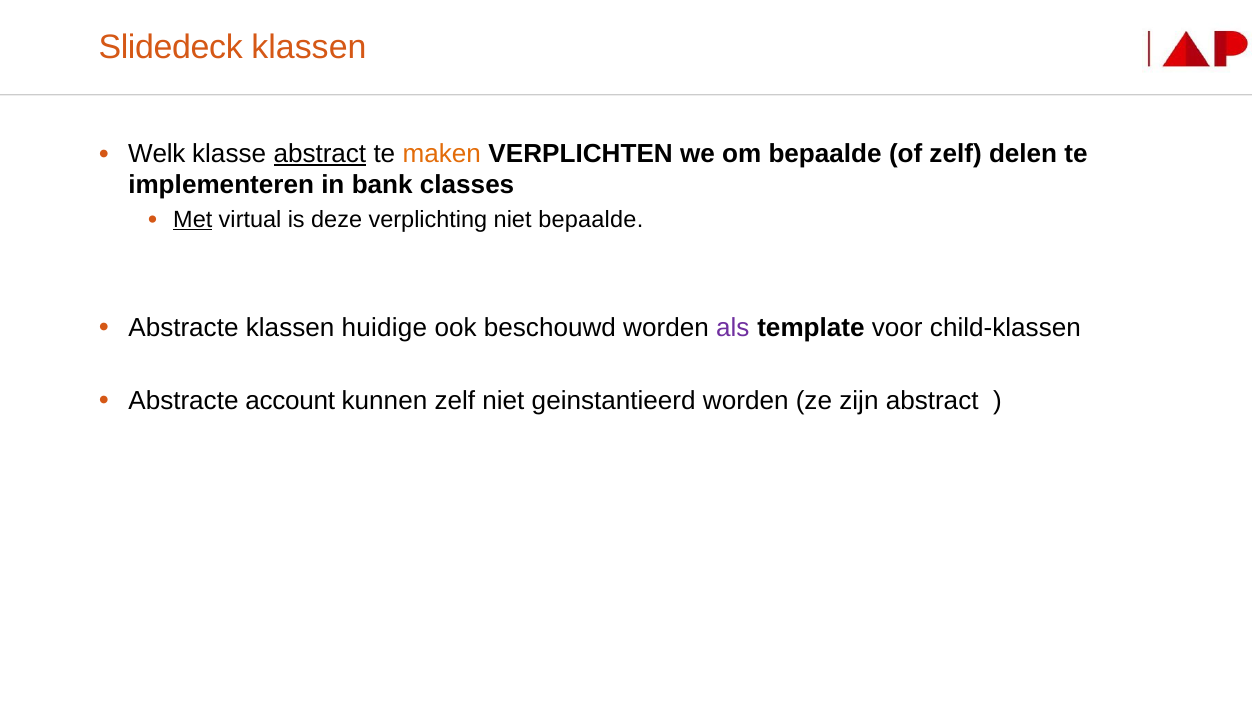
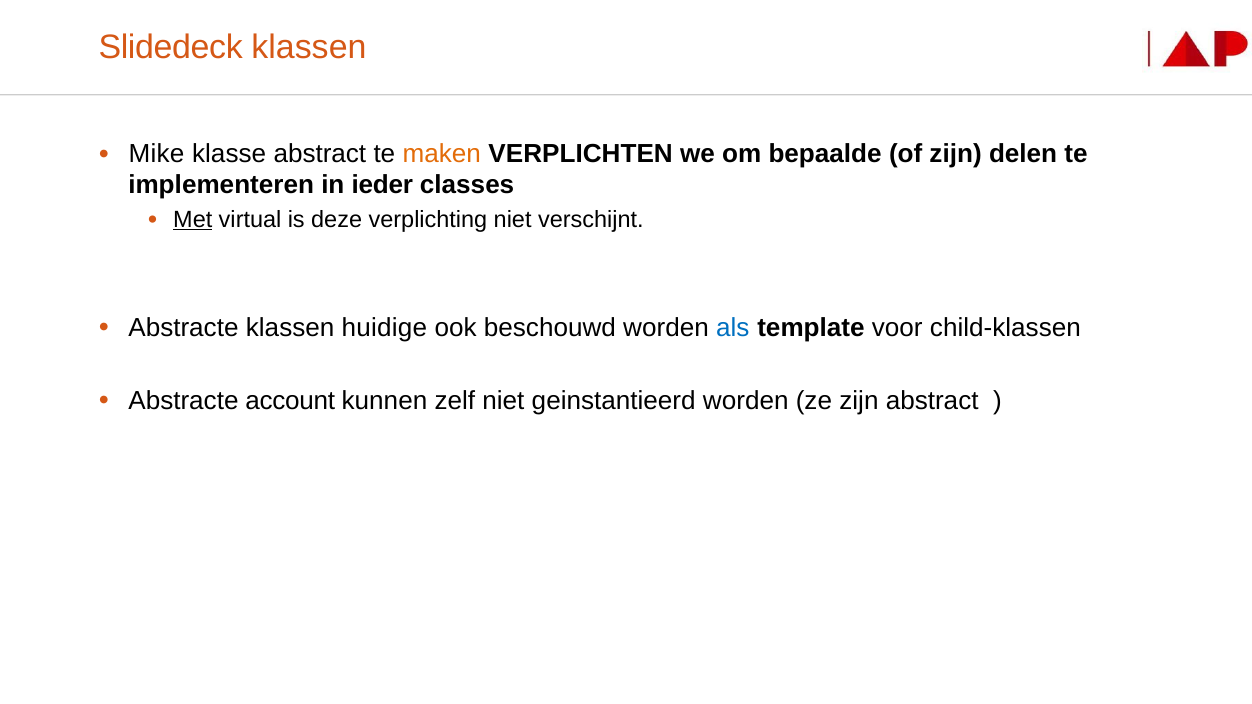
Welk: Welk -> Mike
abstract at (320, 154) underline: present -> none
of zelf: zelf -> zijn
bank: bank -> ieder
niet bepaalde: bepaalde -> verschijnt
als colour: purple -> blue
